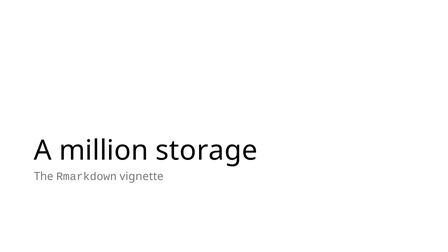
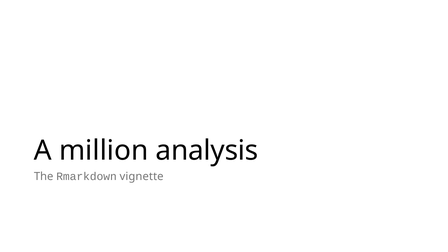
storage: storage -> analysis
